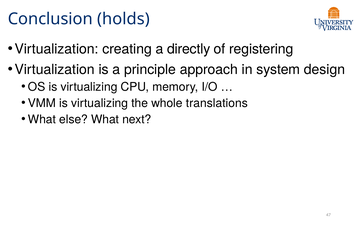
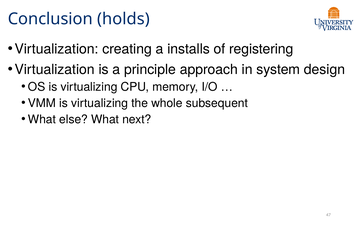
directly: directly -> installs
translations: translations -> subsequent
